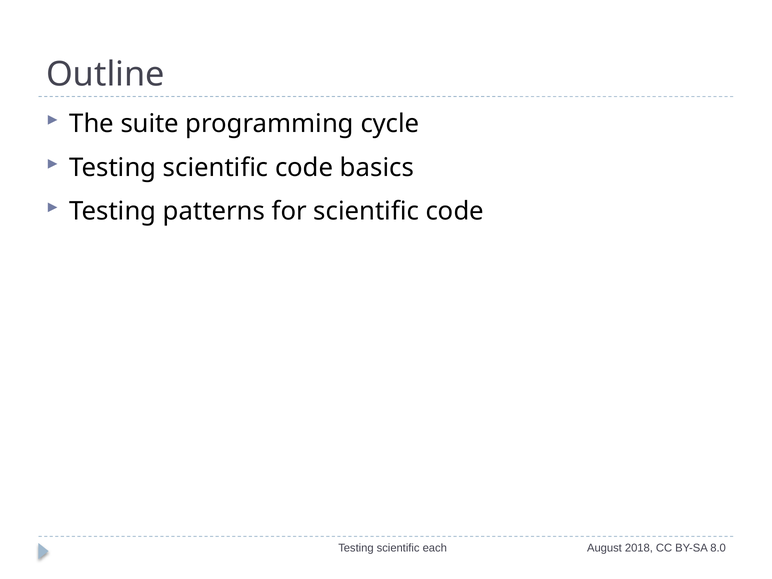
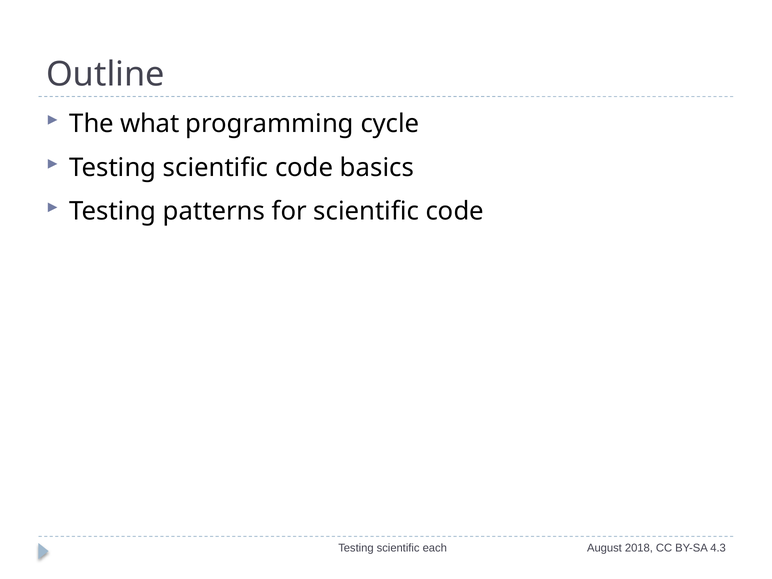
suite: suite -> what
8.0: 8.0 -> 4.3
